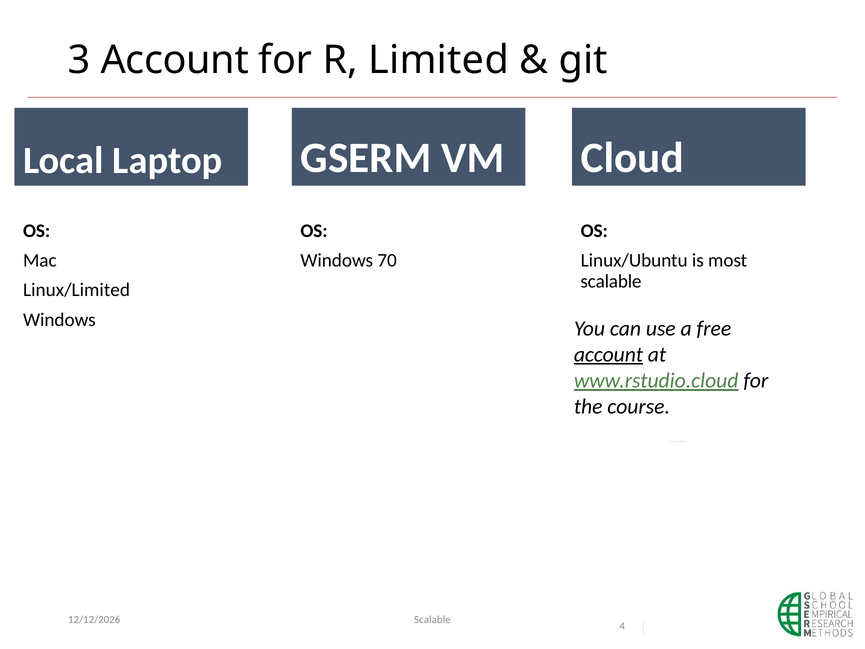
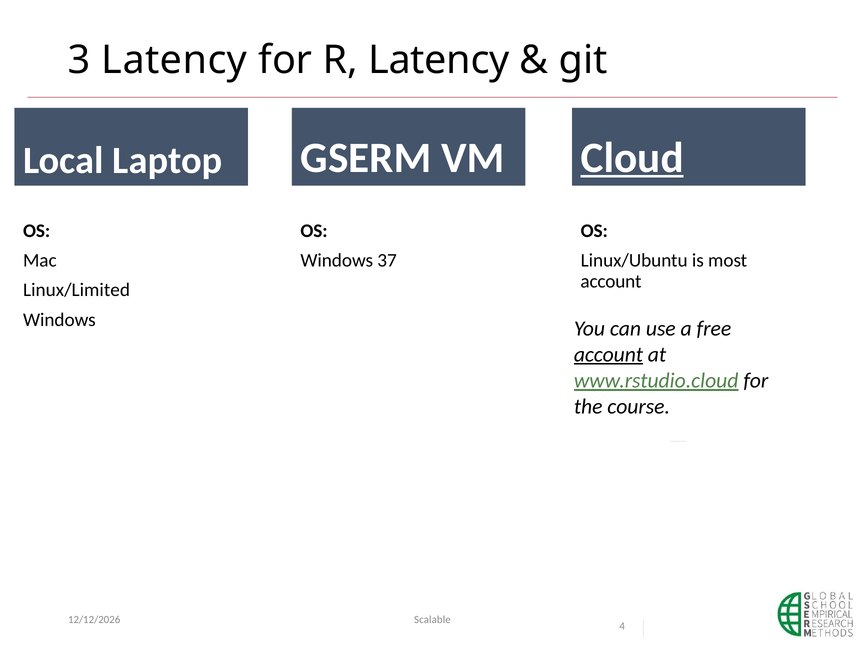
3 Account: Account -> Latency
R Limited: Limited -> Latency
Cloud underline: none -> present
70: 70 -> 37
scalable at (611, 281): scalable -> account
